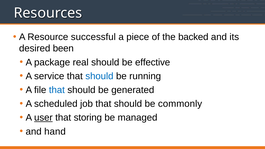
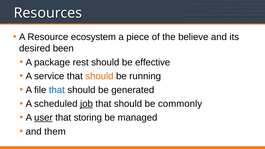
successful: successful -> ecosystem
backed: backed -> believe
real: real -> rest
should at (99, 76) colour: blue -> orange
job underline: none -> present
hand: hand -> them
